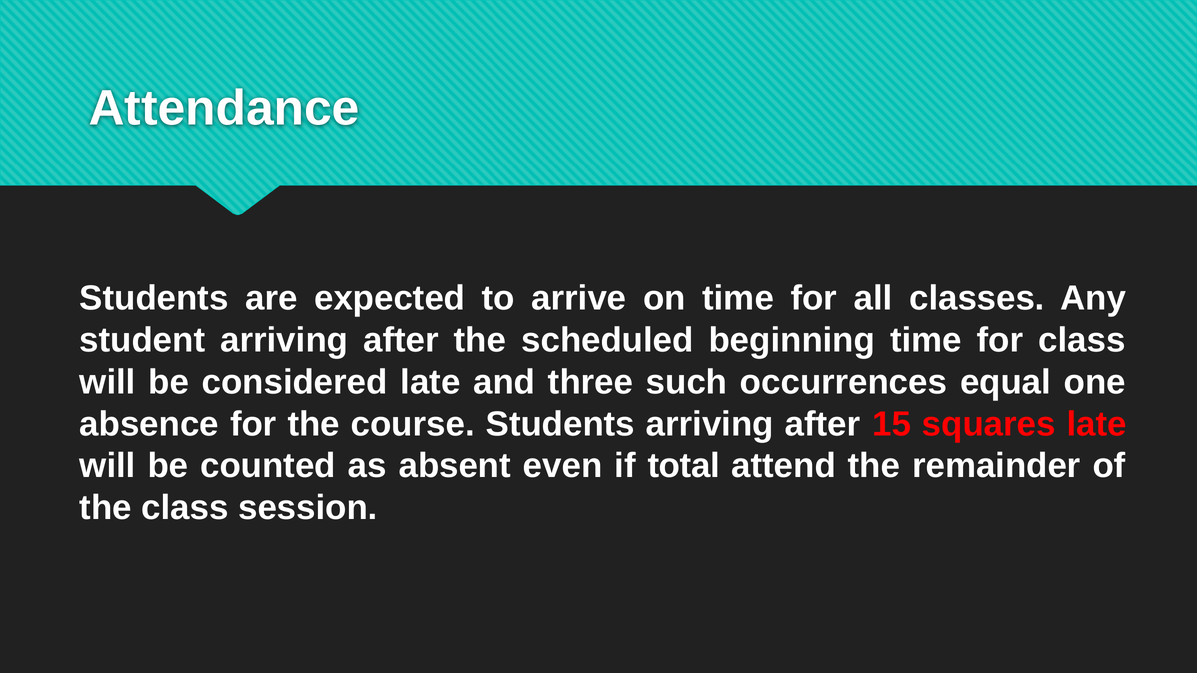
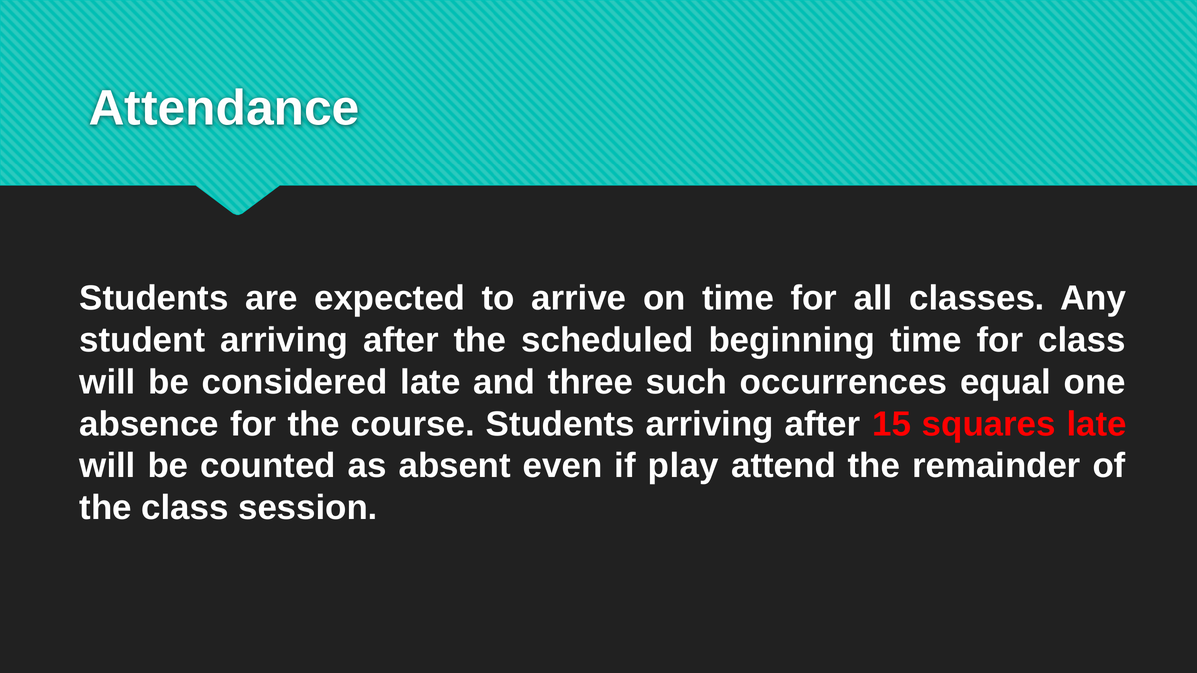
total: total -> play
